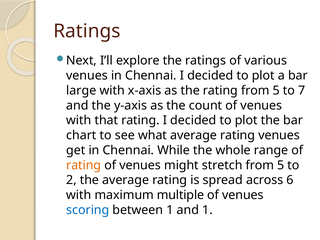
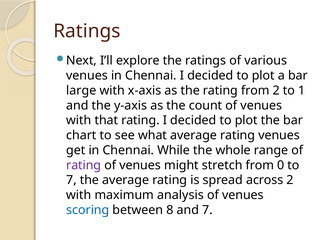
rating from 5: 5 -> 2
7: 7 -> 1
rating at (84, 165) colour: orange -> purple
stretch from 5: 5 -> 0
2 at (71, 180): 2 -> 7
across 6: 6 -> 2
multiple: multiple -> analysis
between 1: 1 -> 8
and 1: 1 -> 7
